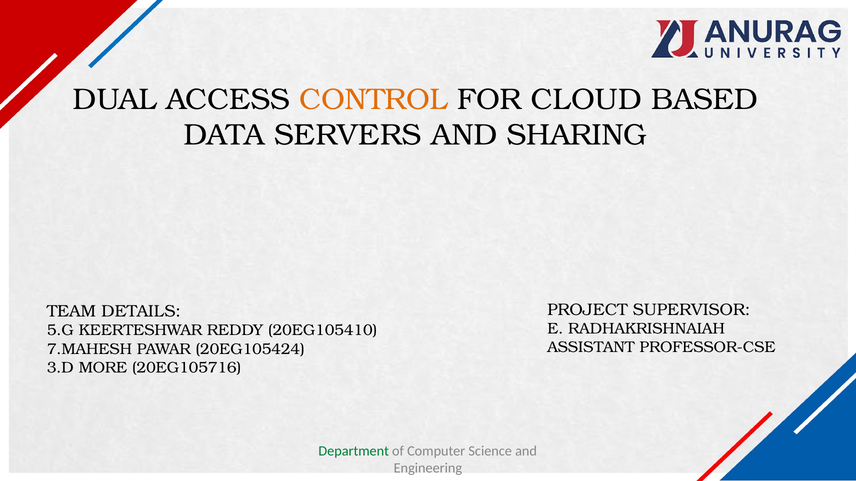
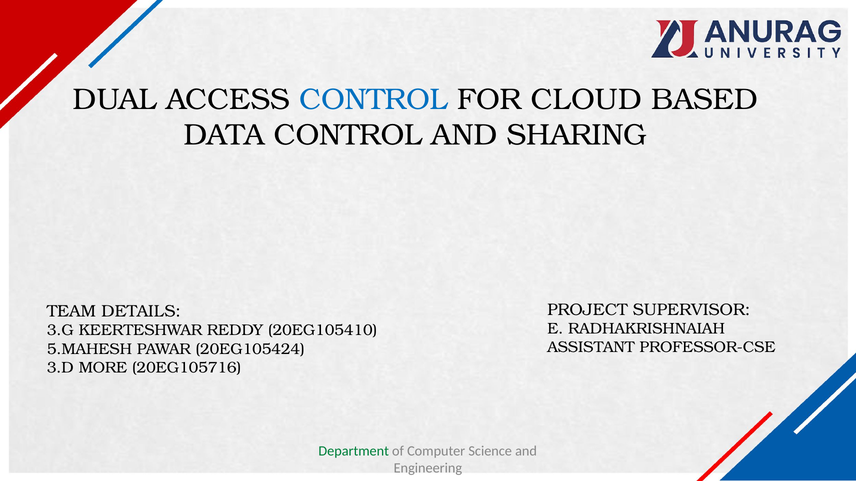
CONTROL at (374, 99) colour: orange -> blue
DATA SERVERS: SERVERS -> CONTROL
5.G: 5.G -> 3.G
7.MAHESH: 7.MAHESH -> 5.MAHESH
